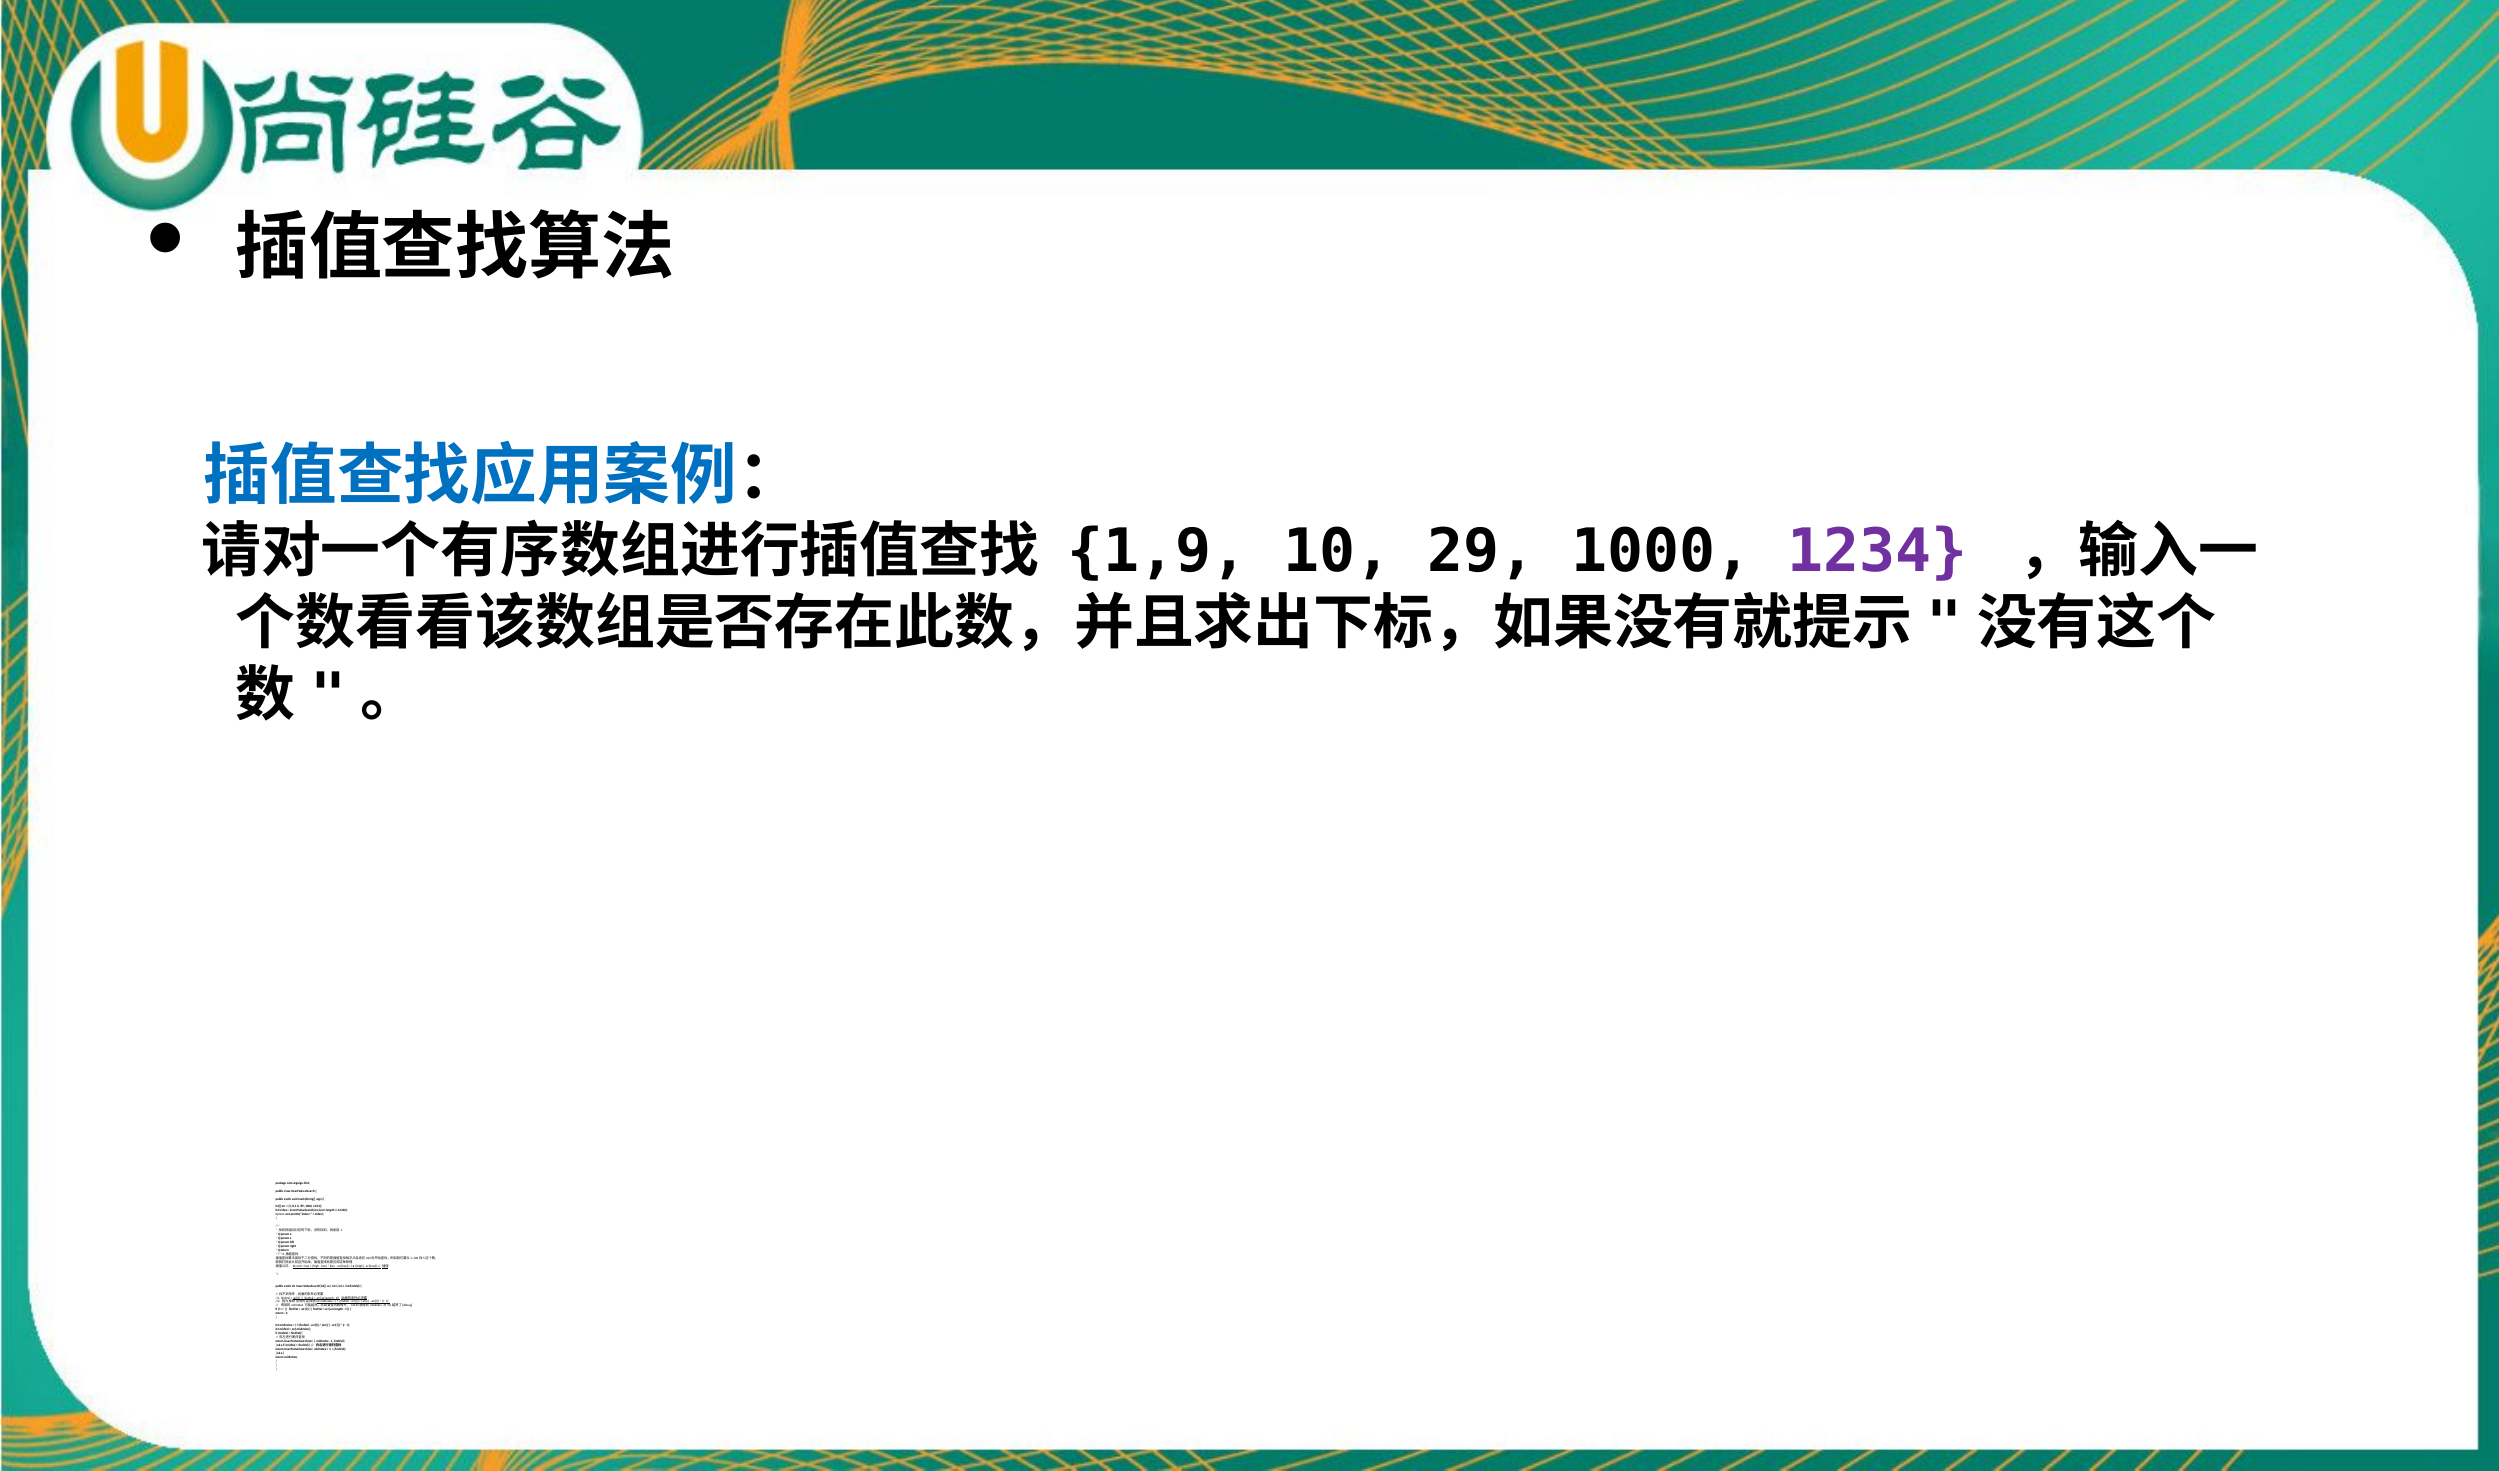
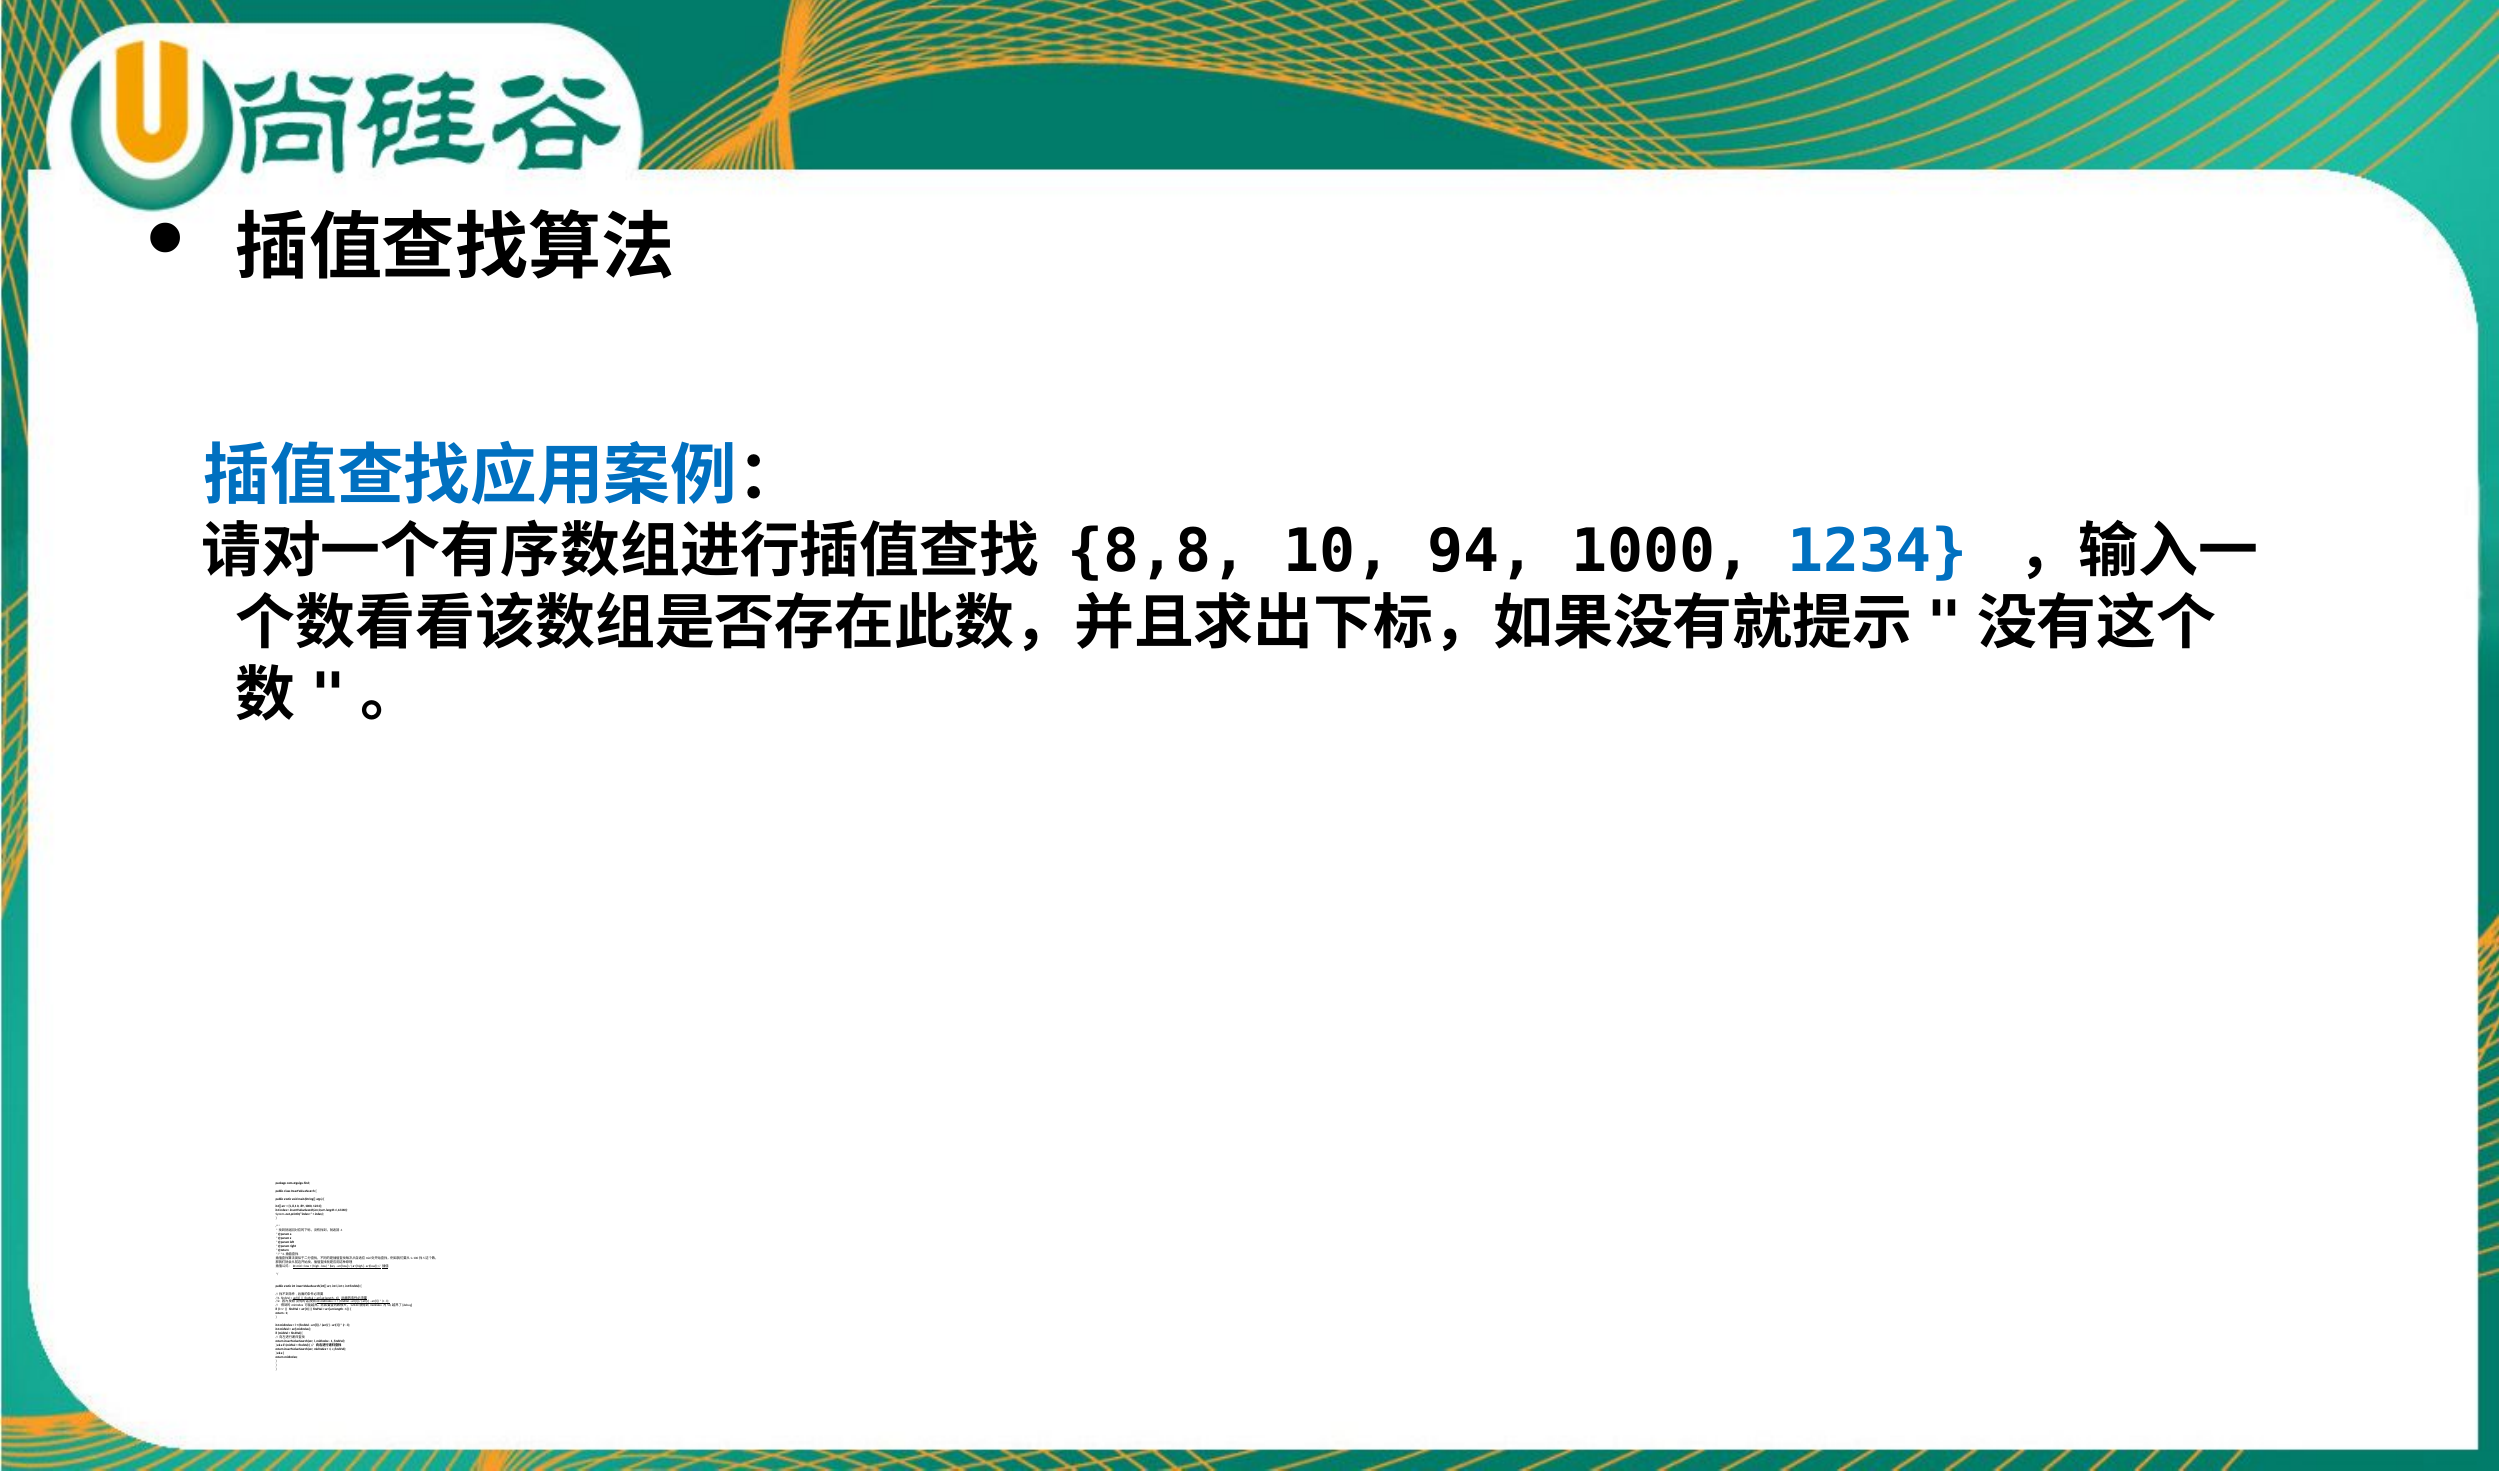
1,9: 1,9 -> 8,8
29: 29 -> 94
1234 at (1878, 552) colour: purple -> blue
